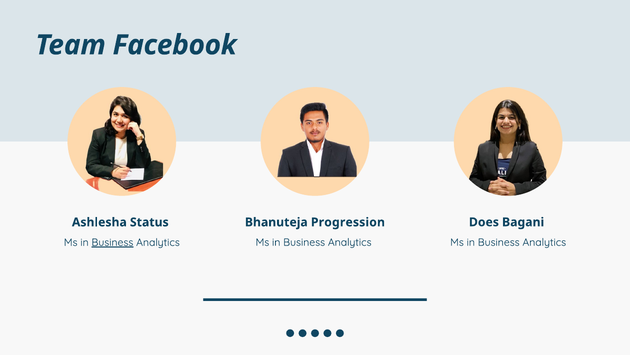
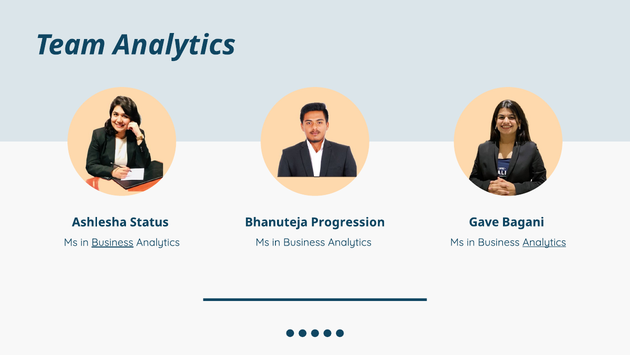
Team Facebook: Facebook -> Analytics
Does: Does -> Gave
Analytics at (544, 242) underline: none -> present
